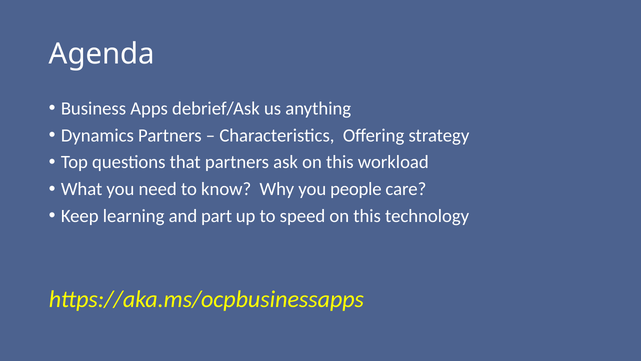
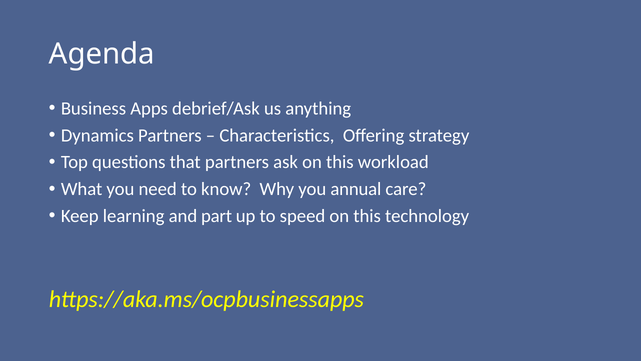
people: people -> annual
